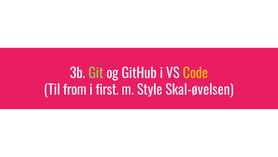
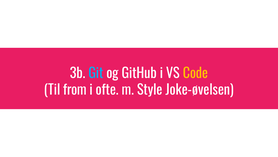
Git colour: light green -> light blue
first: first -> ofte
Skal-øvelsen: Skal-øvelsen -> Joke-øvelsen
